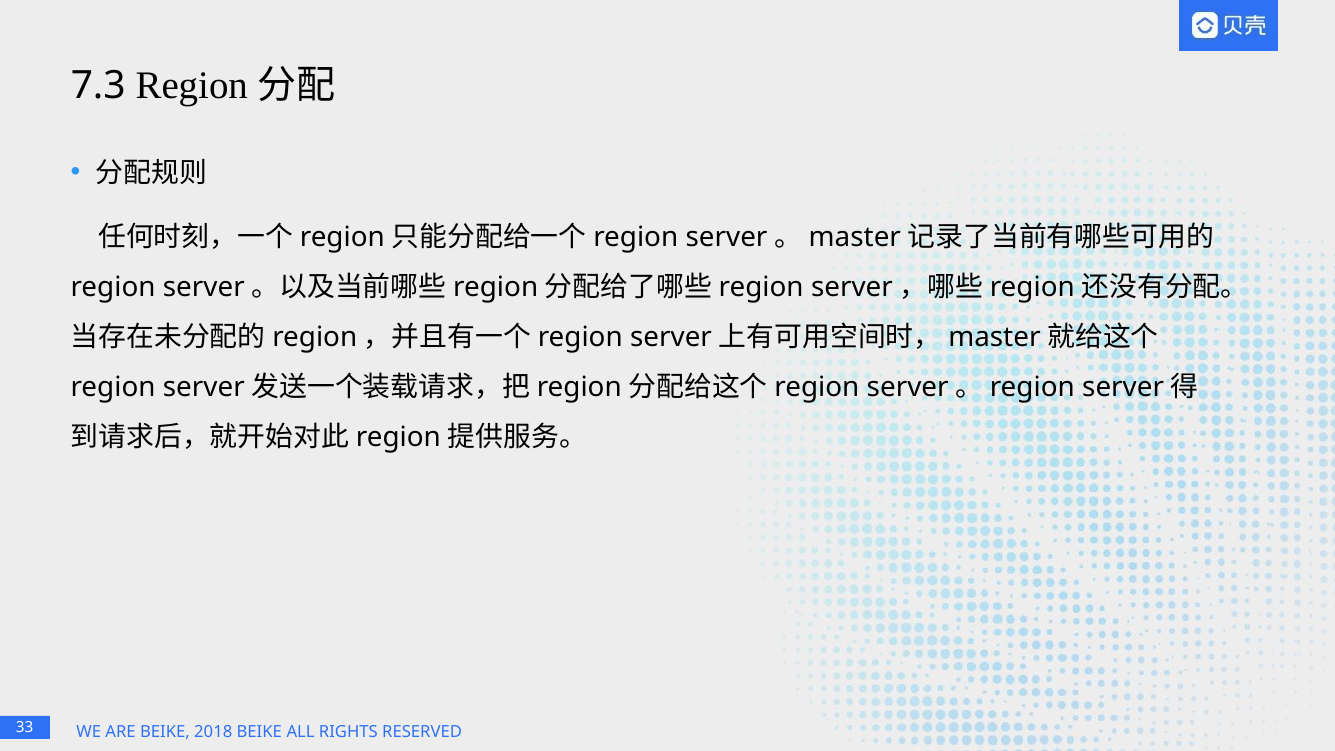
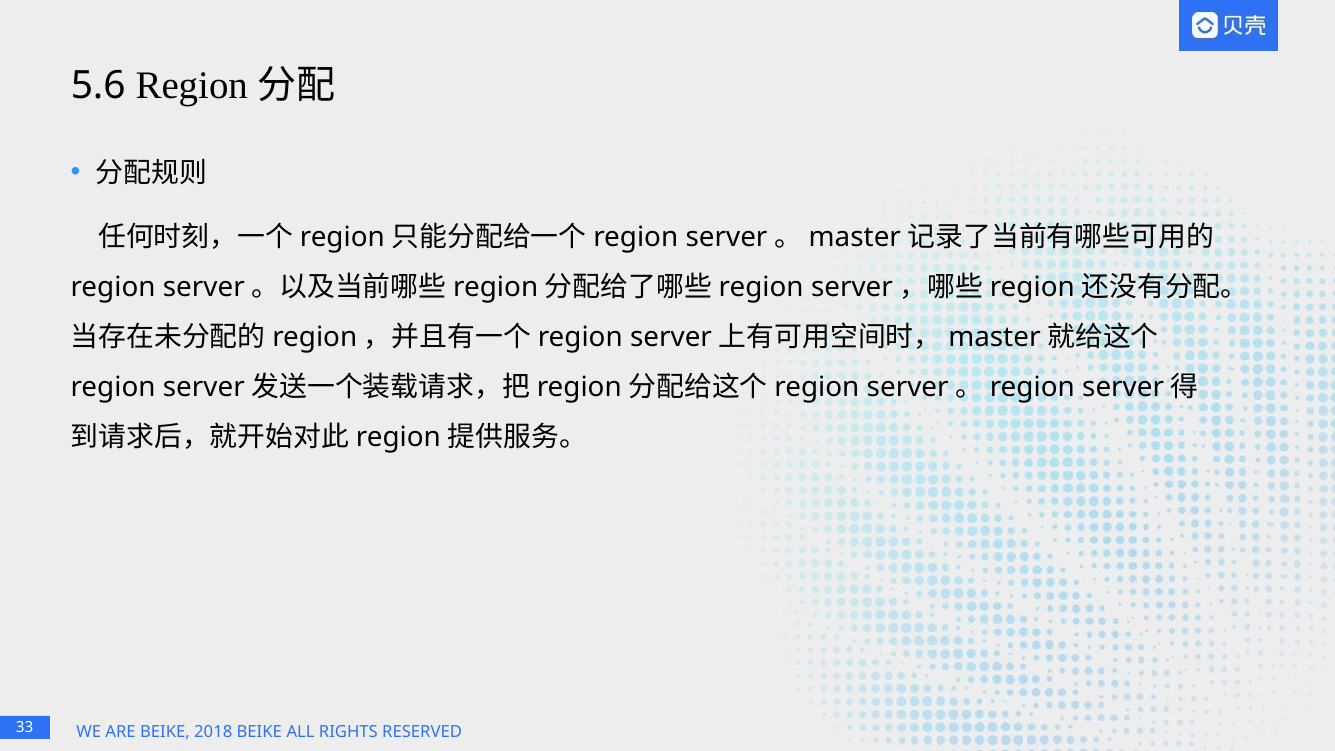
7.3: 7.3 -> 5.6
